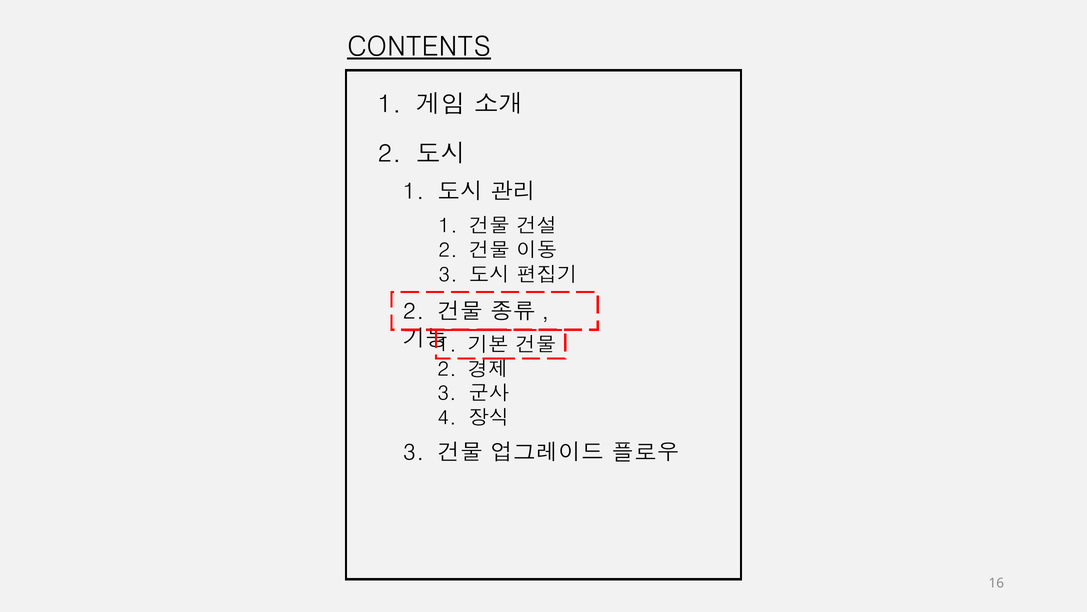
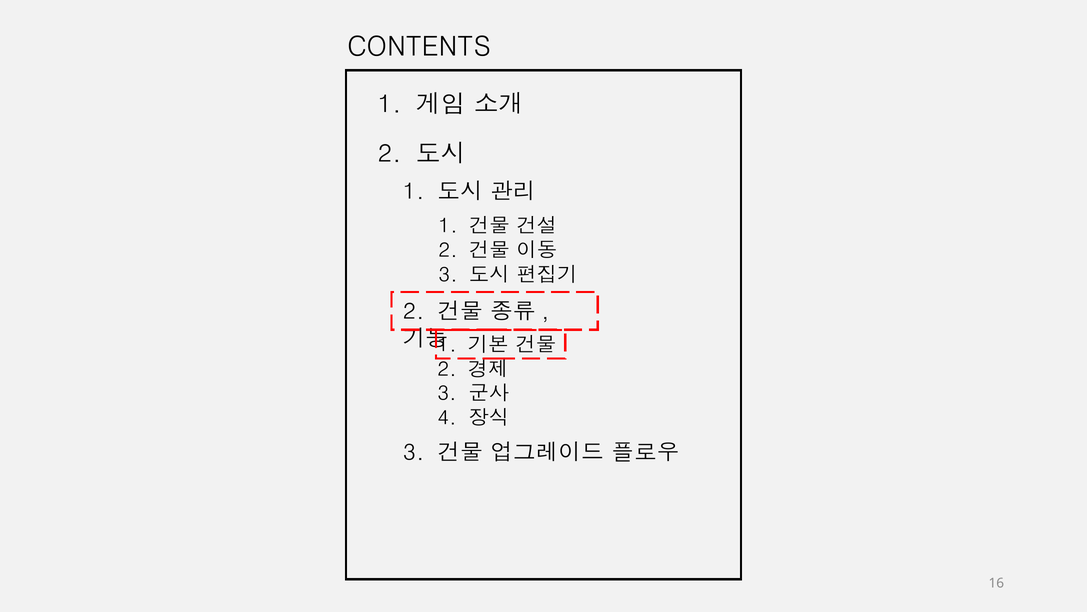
CONTENTS underline: present -> none
